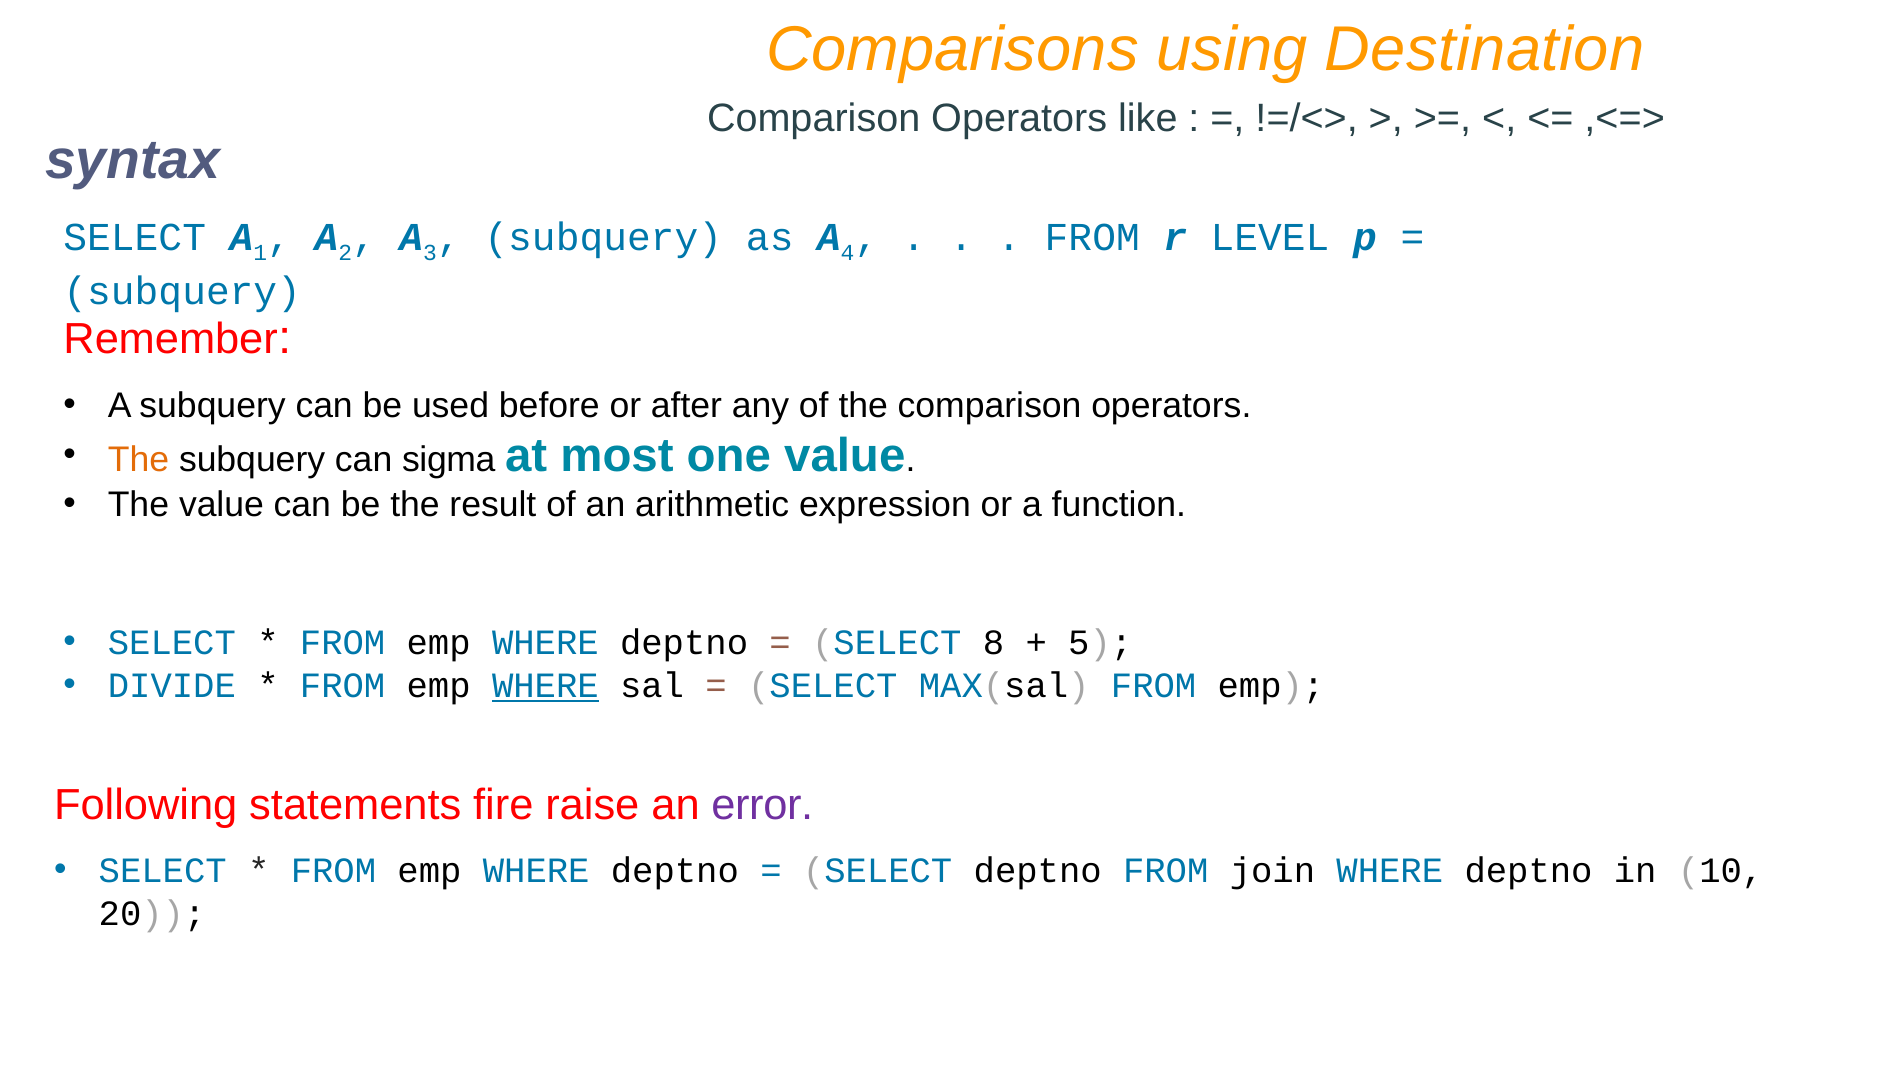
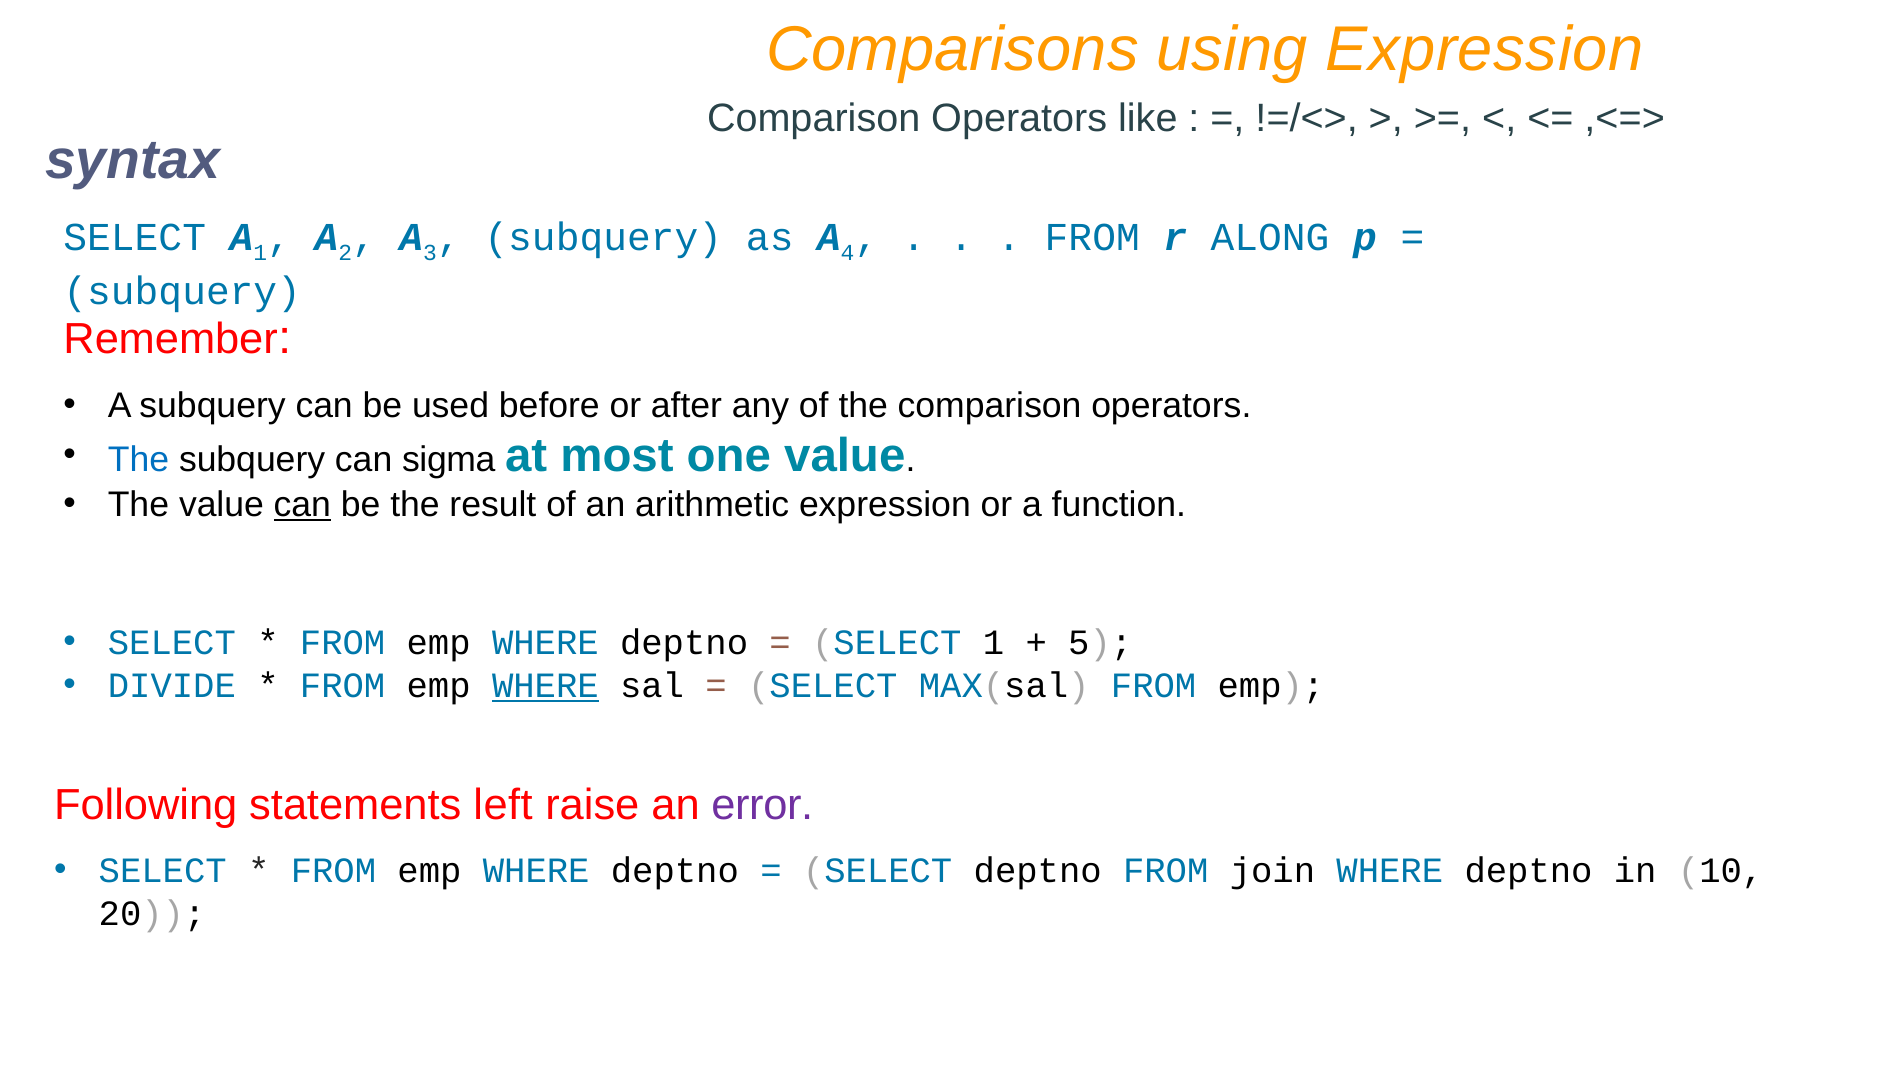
using Destination: Destination -> Expression
LEVEL: LEVEL -> ALONG
The at (139, 460) colour: orange -> blue
can at (302, 505) underline: none -> present
SELECT 8: 8 -> 1
fire: fire -> left
